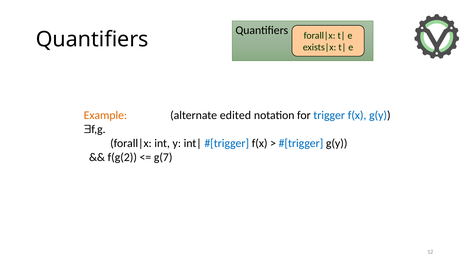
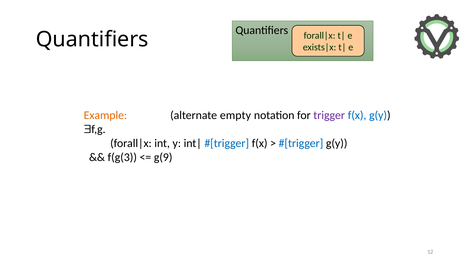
edited: edited -> empty
trigger colour: blue -> purple
f(g(2: f(g(2 -> f(g(3
g(7: g(7 -> g(9
